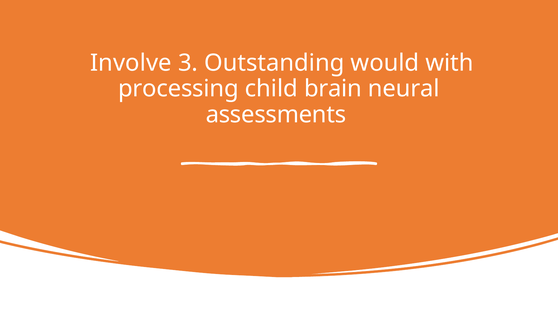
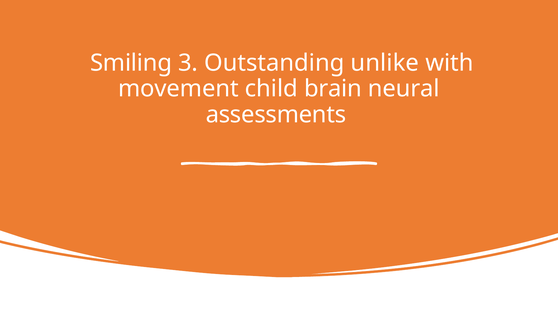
Involve: Involve -> Smiling
would: would -> unlike
processing: processing -> movement
